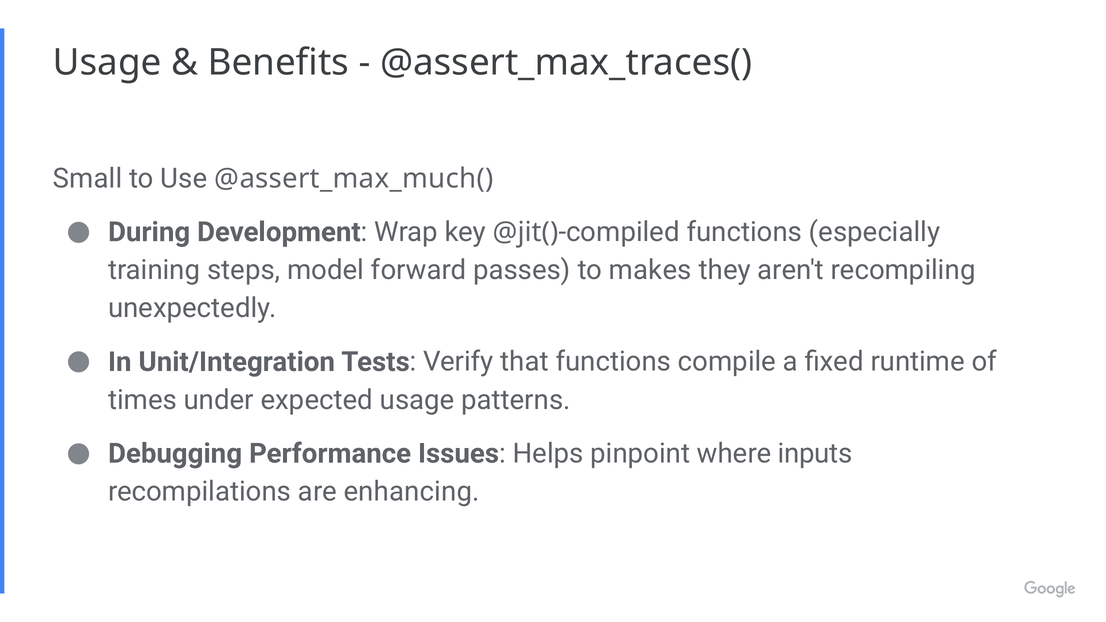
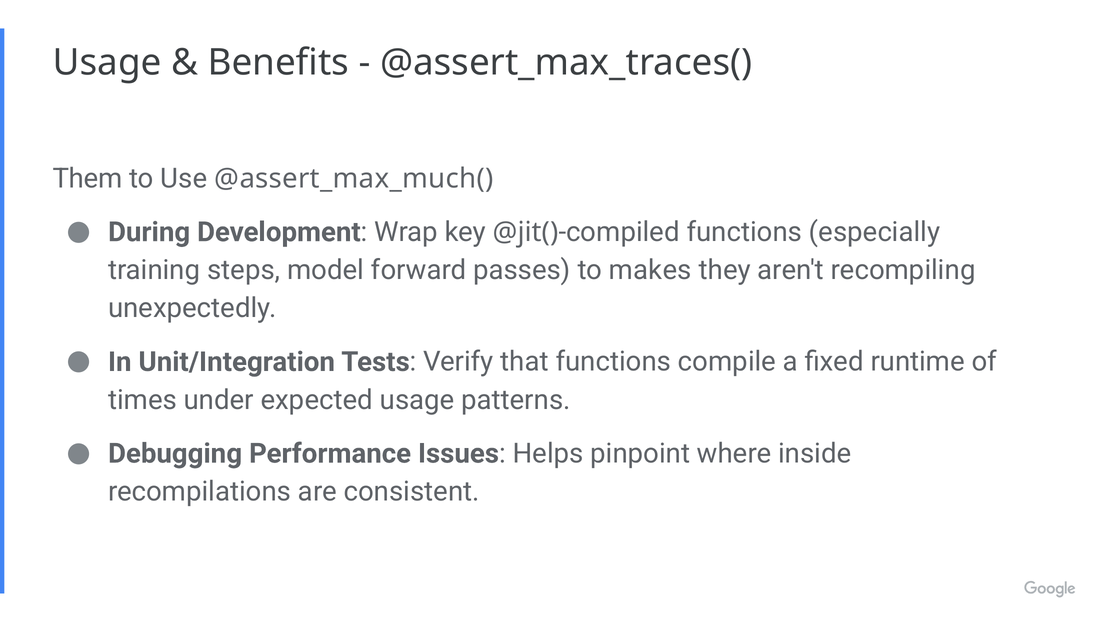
Small: Small -> Them
inputs: inputs -> inside
enhancing: enhancing -> consistent
